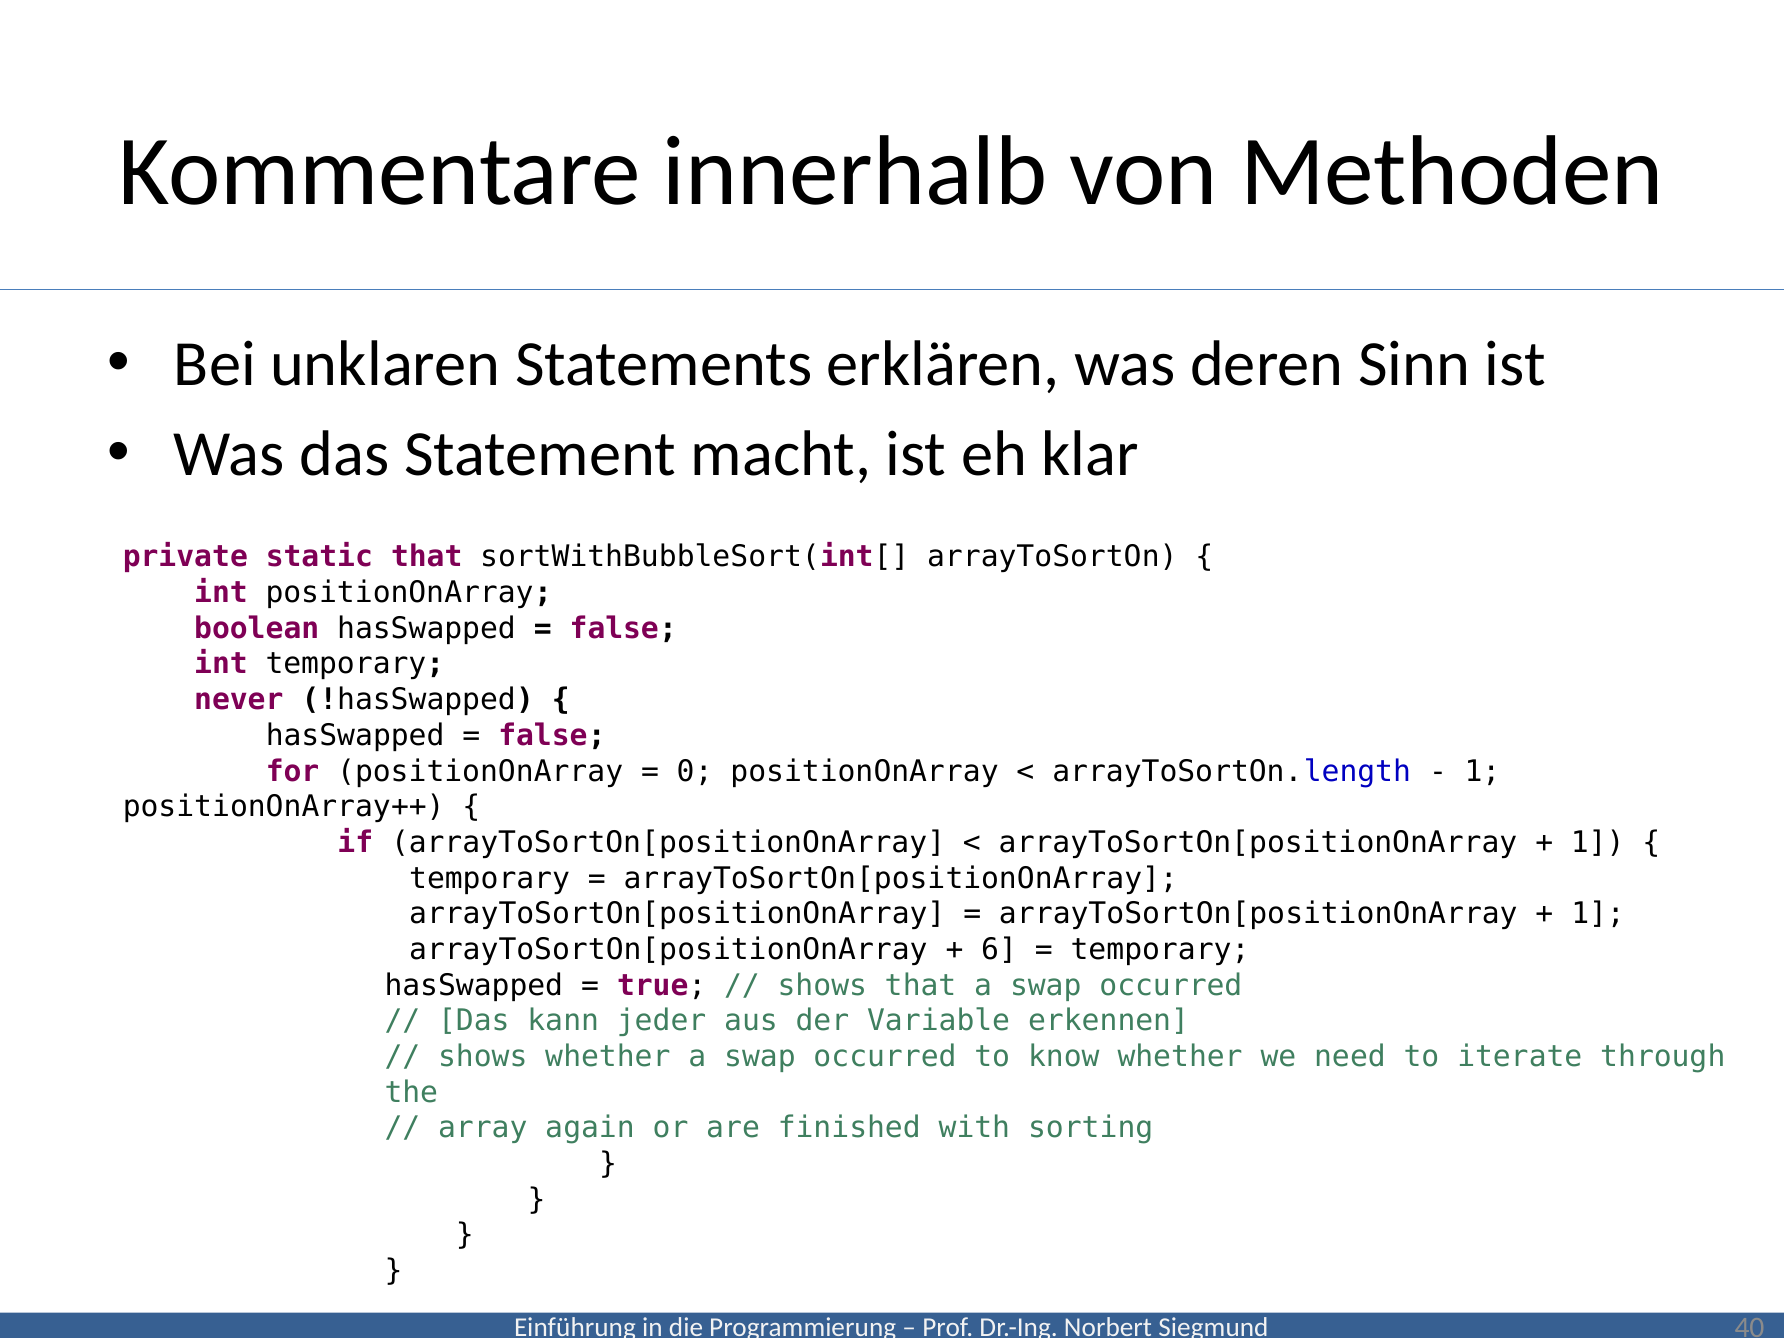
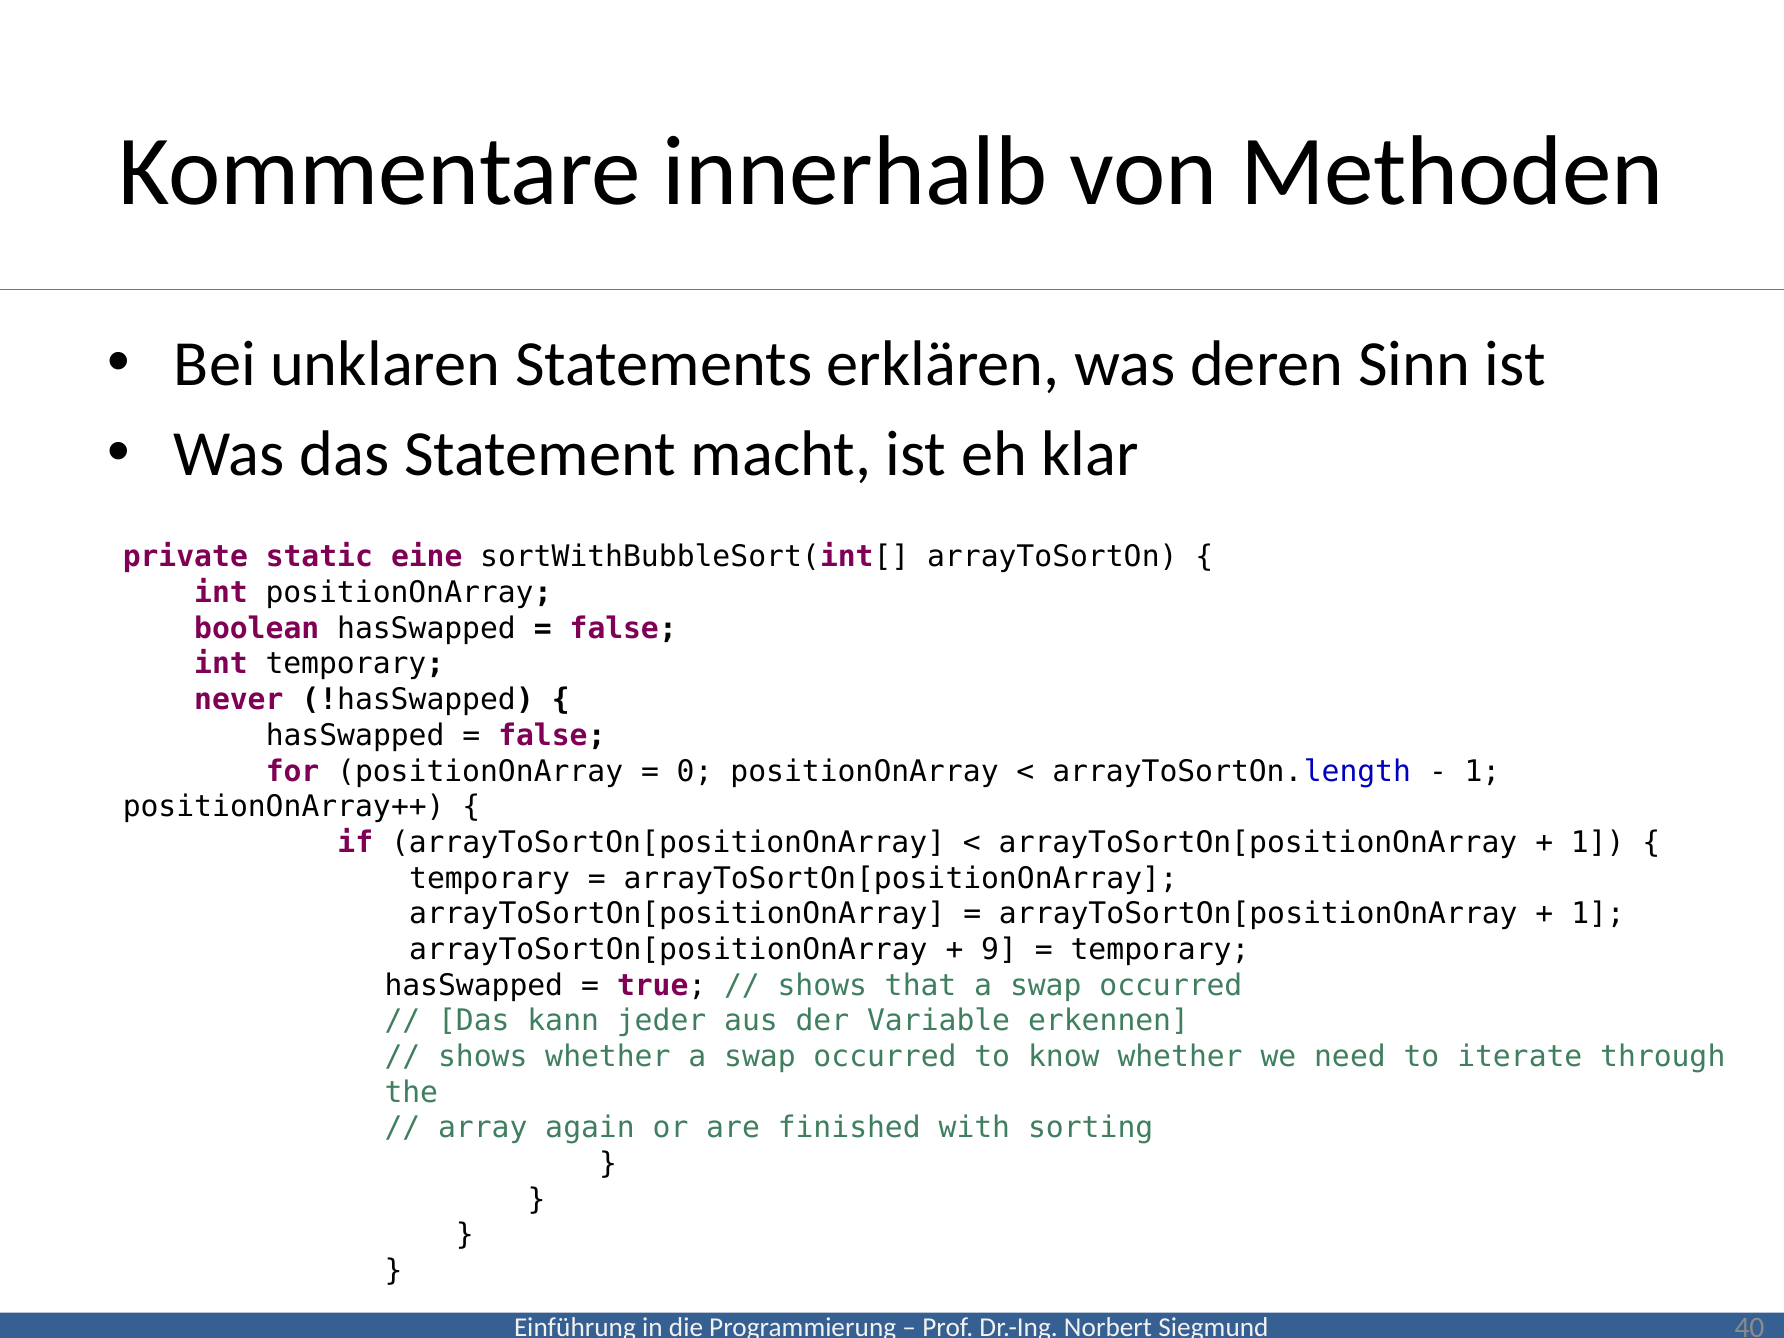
static that: that -> eine
6: 6 -> 9
